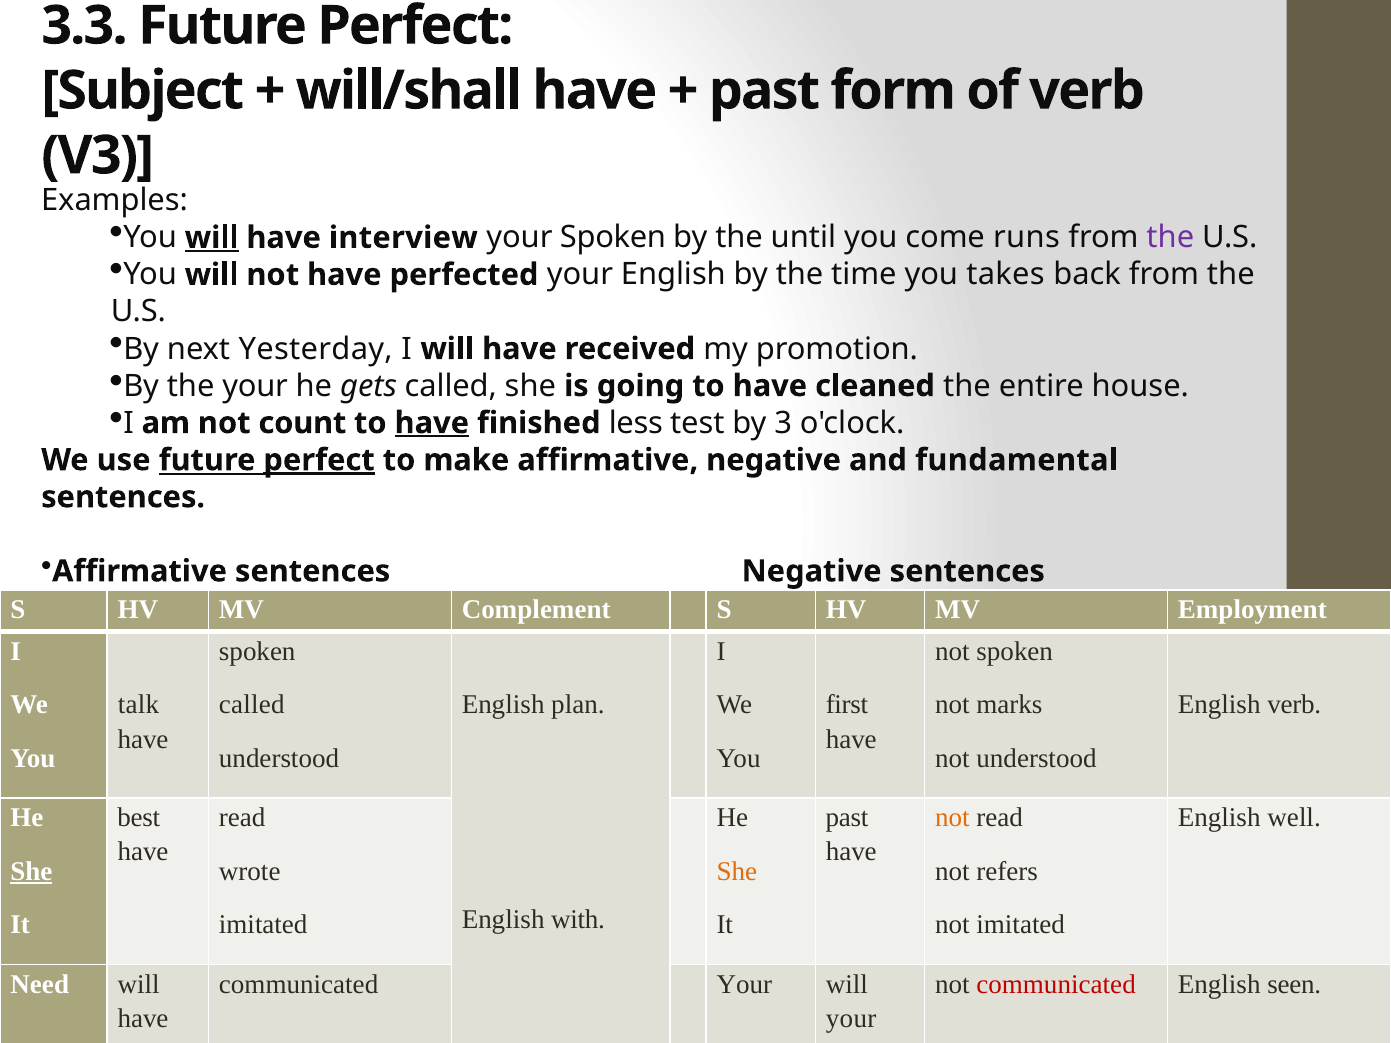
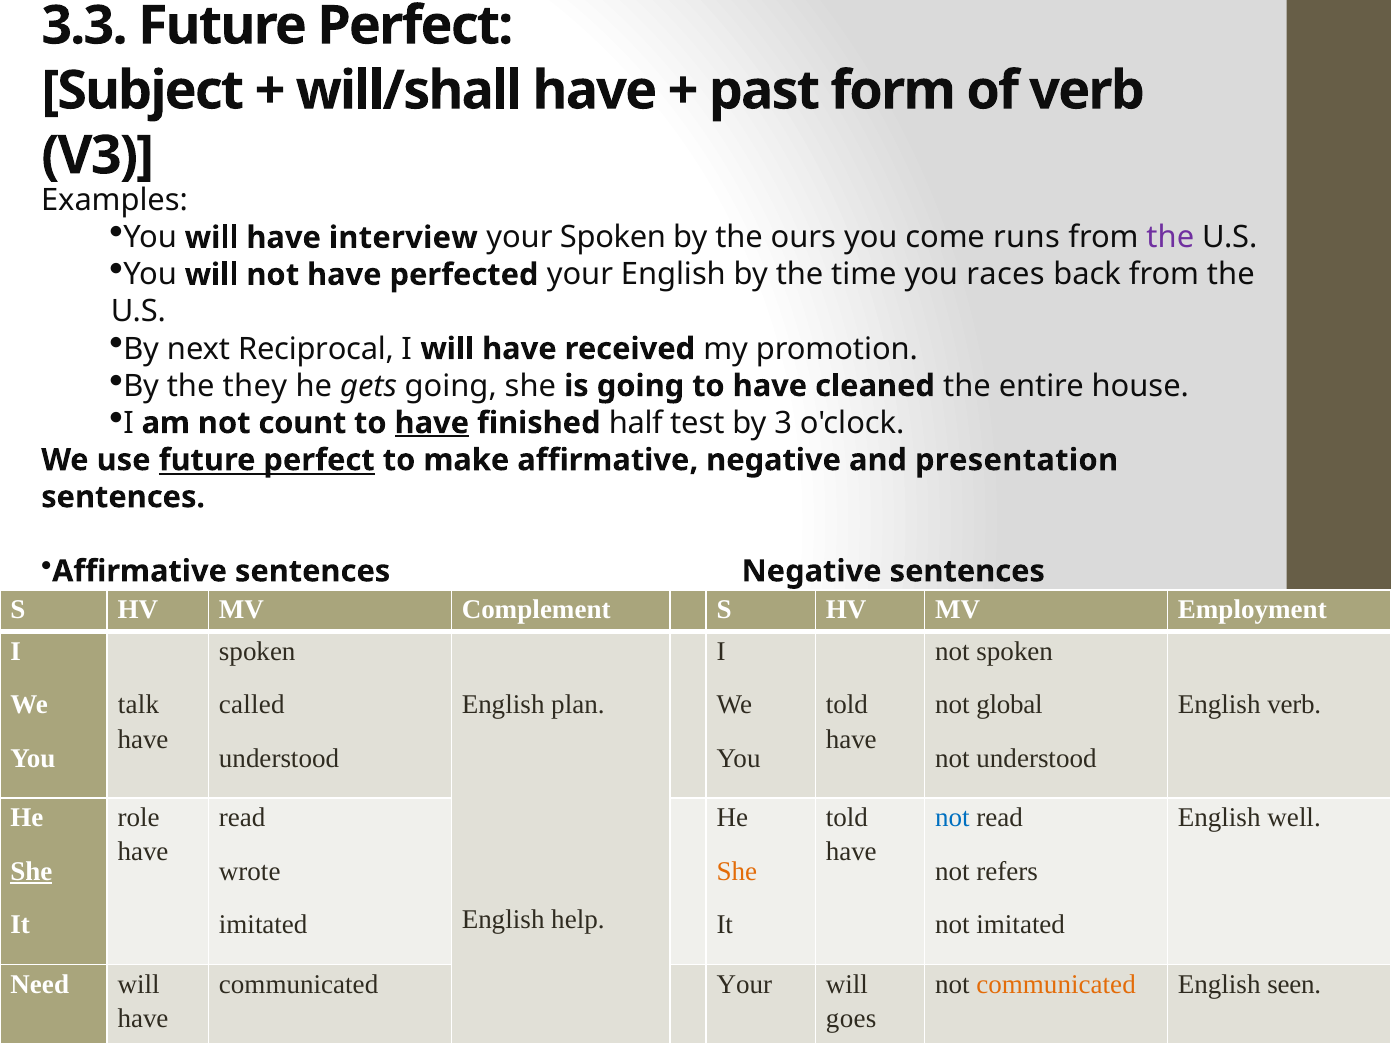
will at (212, 238) underline: present -> none
until: until -> ours
takes: takes -> races
Yesterday: Yesterday -> Reciprocal
the your: your -> they
gets called: called -> going
less: less -> half
perfect at (319, 460) underline: present -> none
fundamental: fundamental -> presentation
first at (847, 705): first -> told
marks: marks -> global
best: best -> role
past at (847, 818): past -> told
not at (952, 818) colour: orange -> blue
with: with -> help
communicated at (1056, 984) colour: red -> orange
your at (851, 1019): your -> goes
